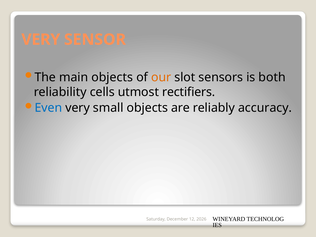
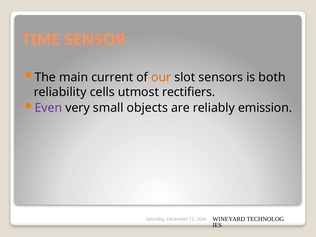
VERY at (41, 40): VERY -> TIME
main objects: objects -> current
Even colour: blue -> purple
accuracy: accuracy -> emission
